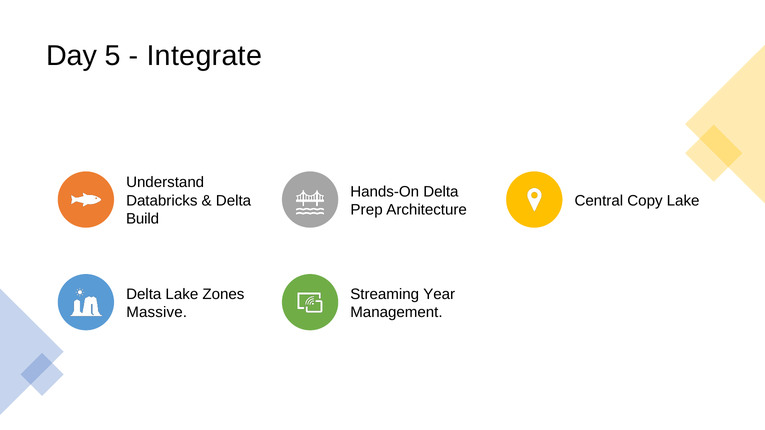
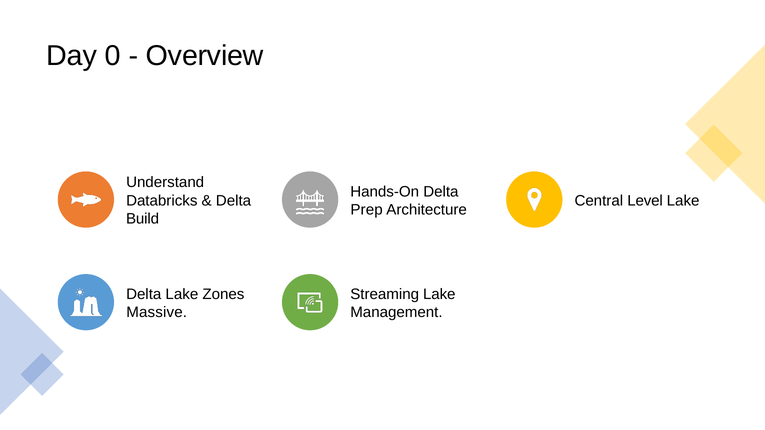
5: 5 -> 0
Integrate: Integrate -> Overview
Copy: Copy -> Level
Streaming Year: Year -> Lake
